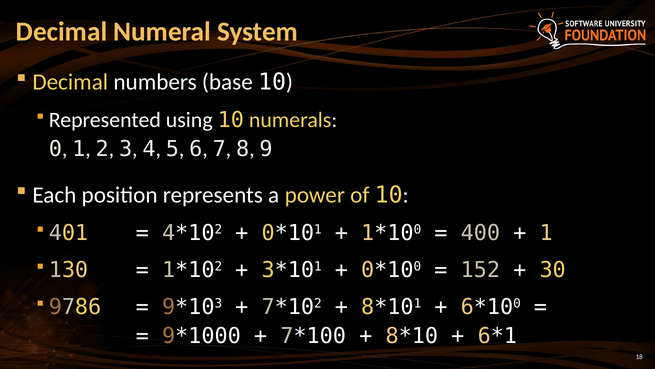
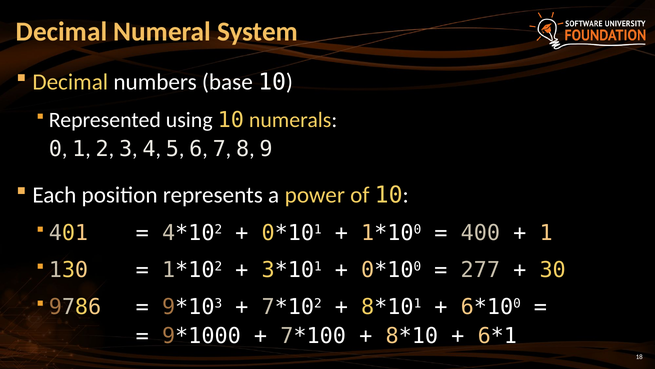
152: 152 -> 277
